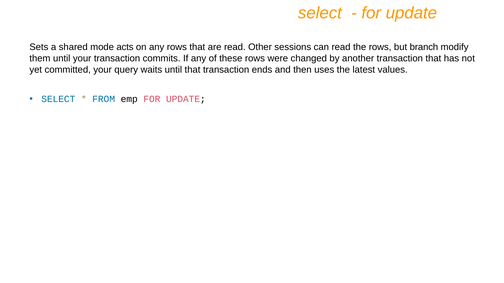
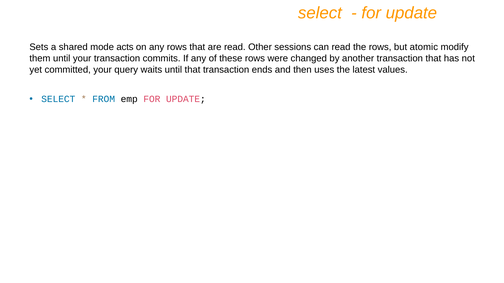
branch: branch -> atomic
